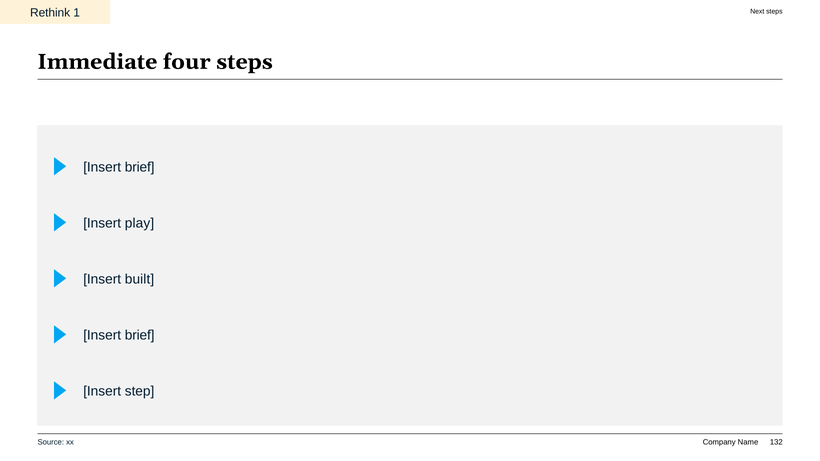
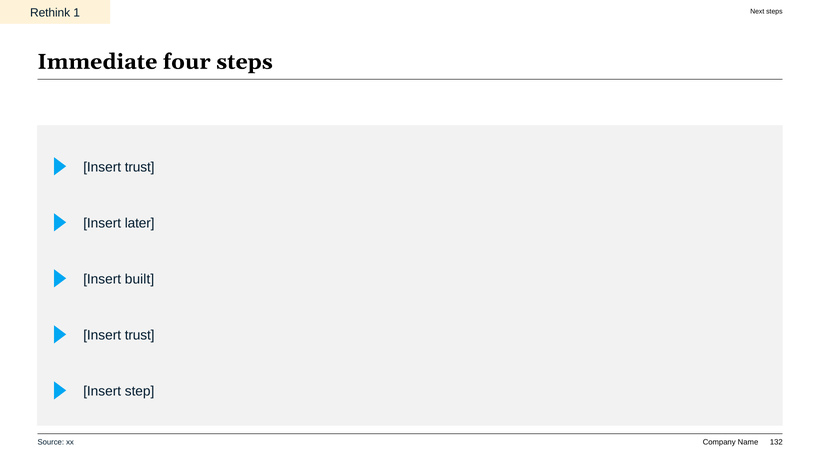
brief at (140, 167): brief -> trust
play: play -> later
brief at (140, 335): brief -> trust
